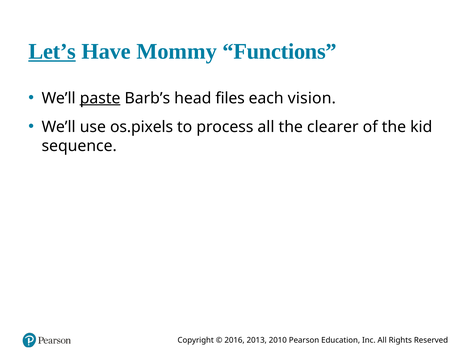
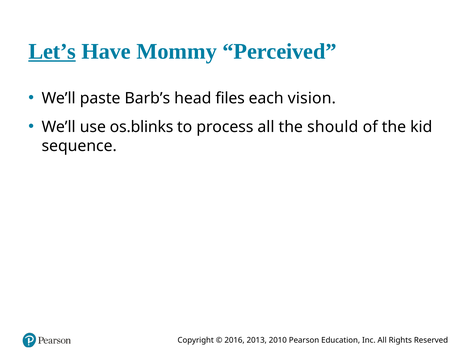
Functions: Functions -> Perceived
paste underline: present -> none
os.pixels: os.pixels -> os.blinks
clearer: clearer -> should
